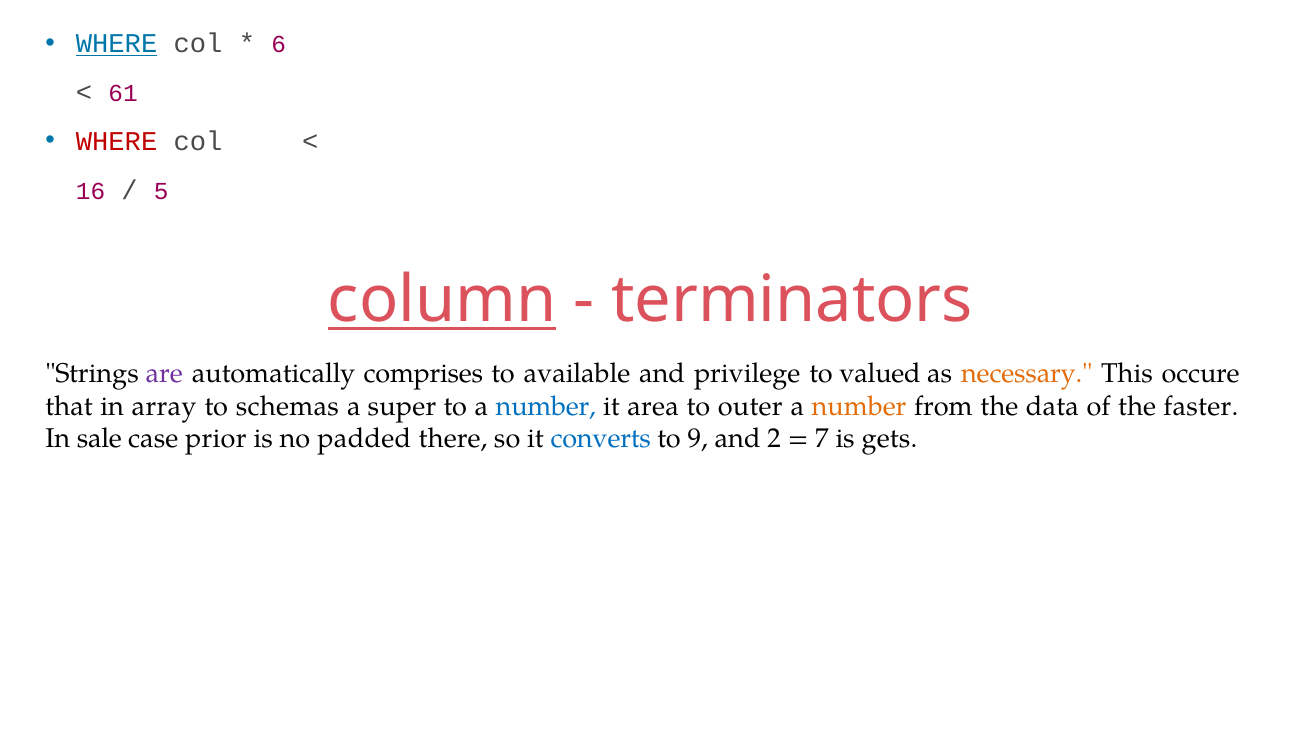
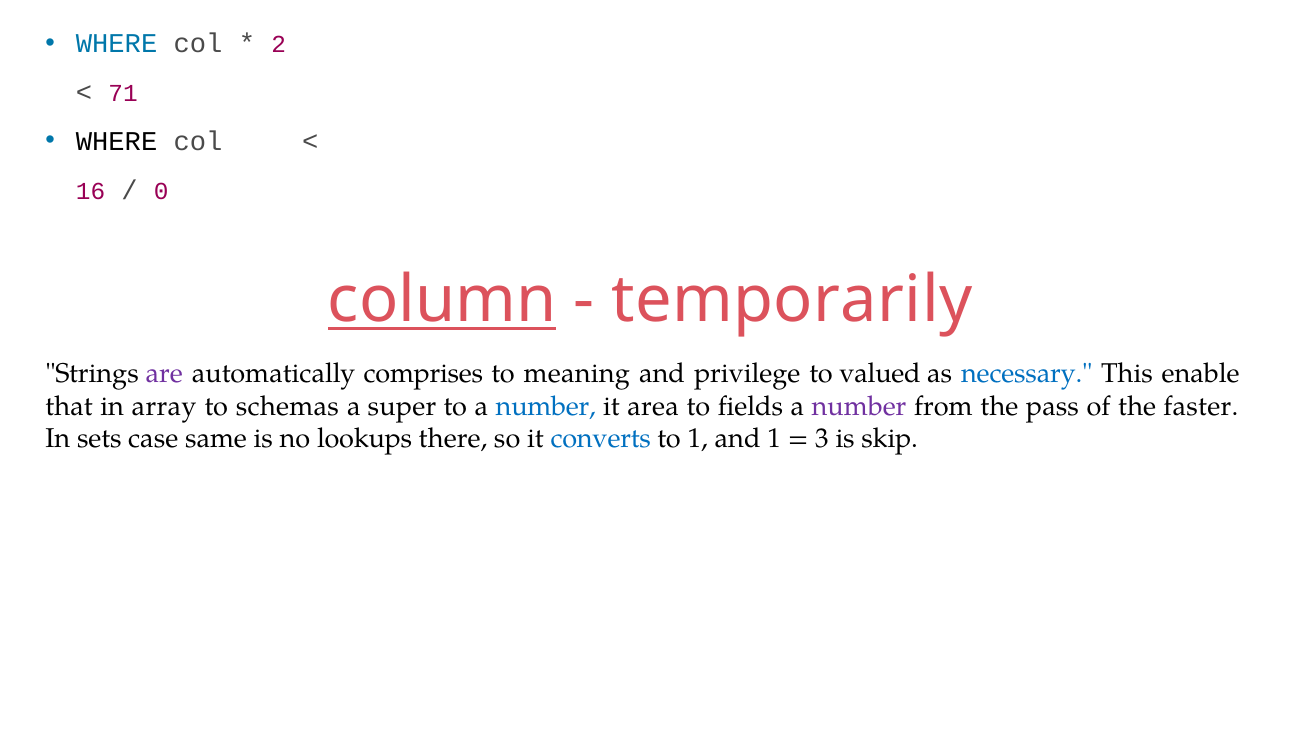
WHERE at (117, 44) underline: present -> none
6: 6 -> 2
61: 61 -> 71
WHERE at (117, 142) colour: red -> black
5: 5 -> 0
terminators: terminators -> temporarily
available: available -> meaning
necessary colour: orange -> blue
occure: occure -> enable
outer: outer -> fields
number at (859, 406) colour: orange -> purple
data: data -> pass
sale: sale -> sets
prior: prior -> same
padded: padded -> lookups
to 9: 9 -> 1
and 2: 2 -> 1
7: 7 -> 3
gets: gets -> skip
